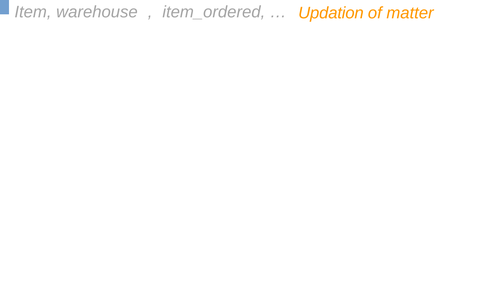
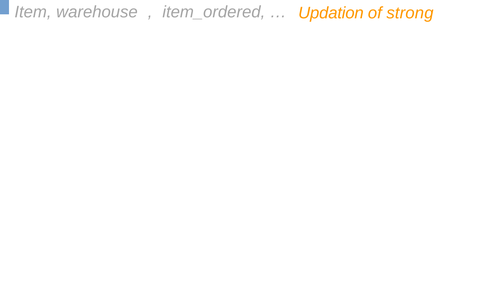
matter: matter -> strong
